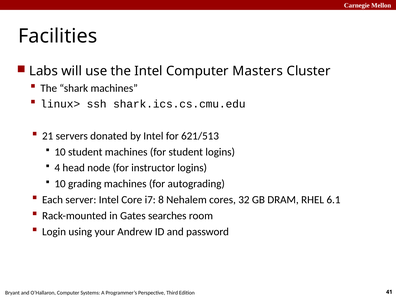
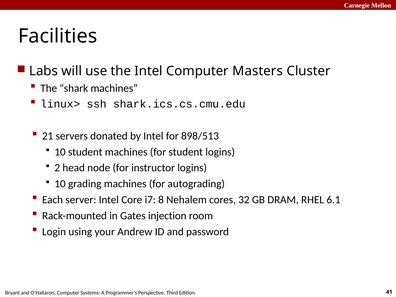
621/513: 621/513 -> 898/513
4: 4 -> 2
searches: searches -> injection
